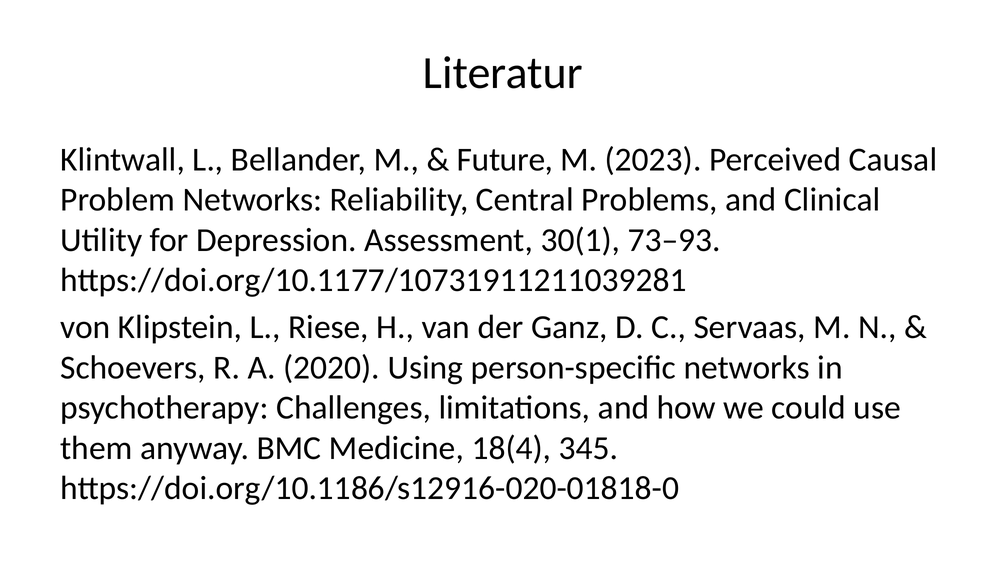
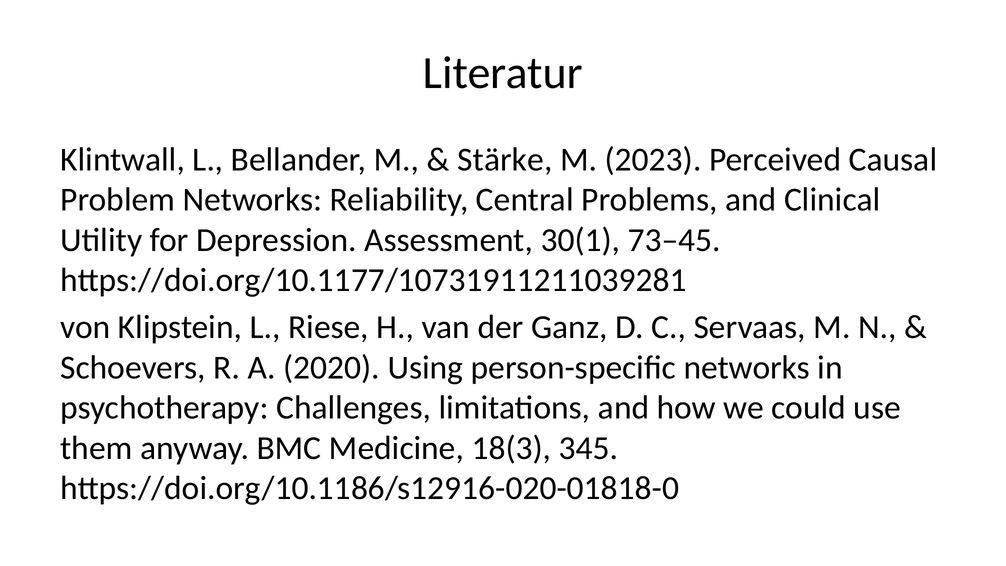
Future: Future -> Stärke
73–93: 73–93 -> 73–45
18(4: 18(4 -> 18(3
